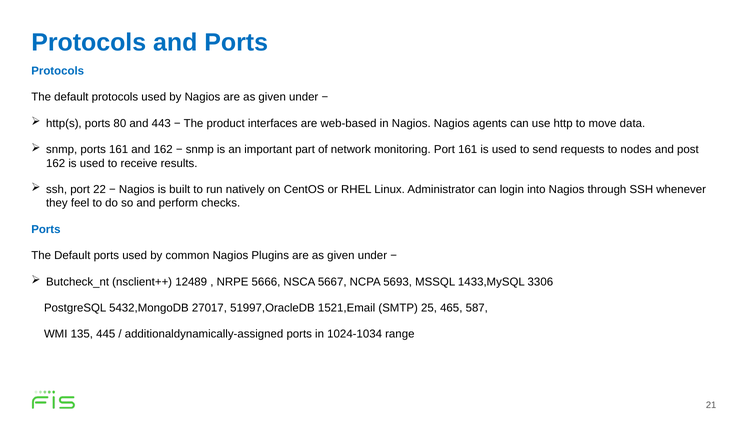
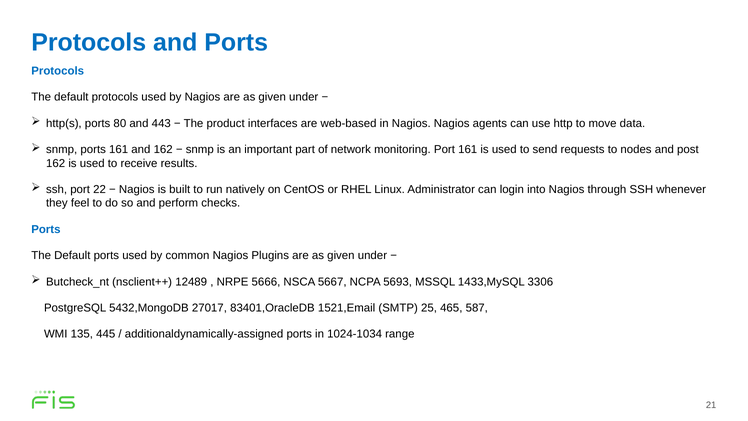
51997,OracleDB: 51997,OracleDB -> 83401,OracleDB
